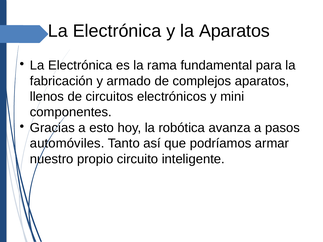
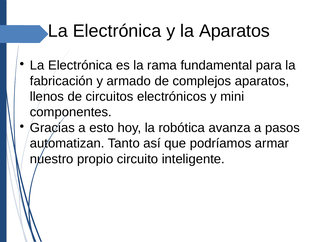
automóviles: automóviles -> automatizan
